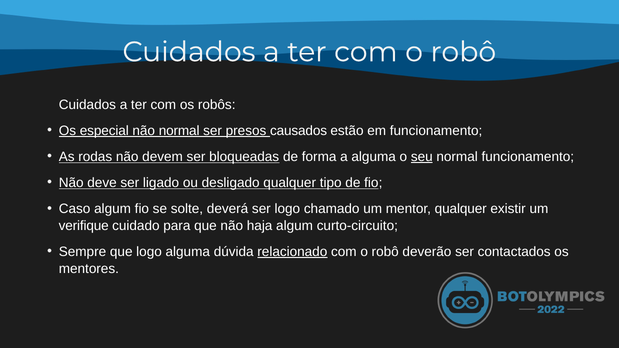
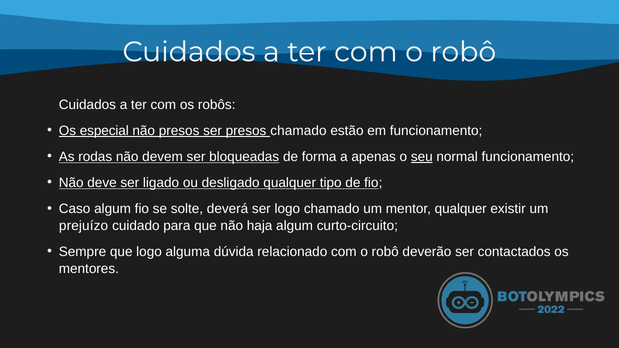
não normal: normal -> presos
presos causados: causados -> chamado
a alguma: alguma -> apenas
verifique: verifique -> prejuízo
relacionado underline: present -> none
